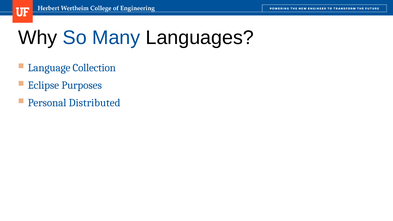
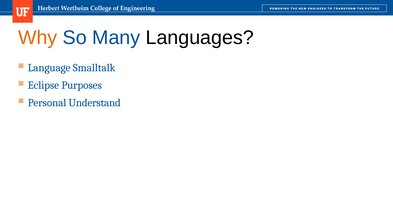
Why colour: black -> orange
Collection: Collection -> Smalltalk
Distributed: Distributed -> Understand
